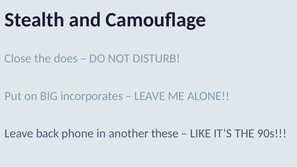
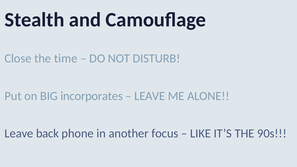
does: does -> time
these: these -> focus
